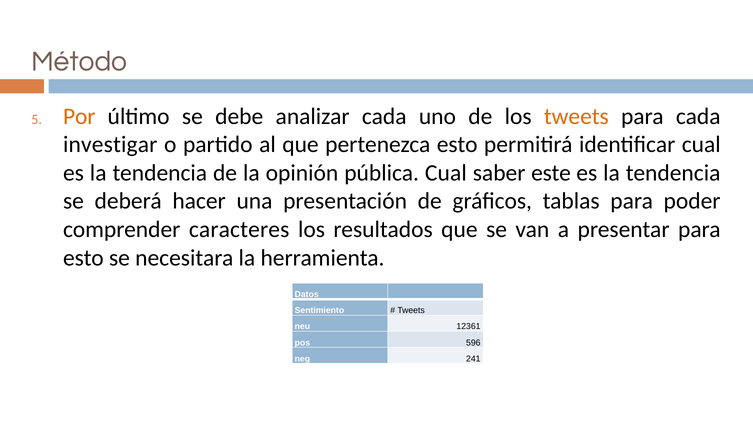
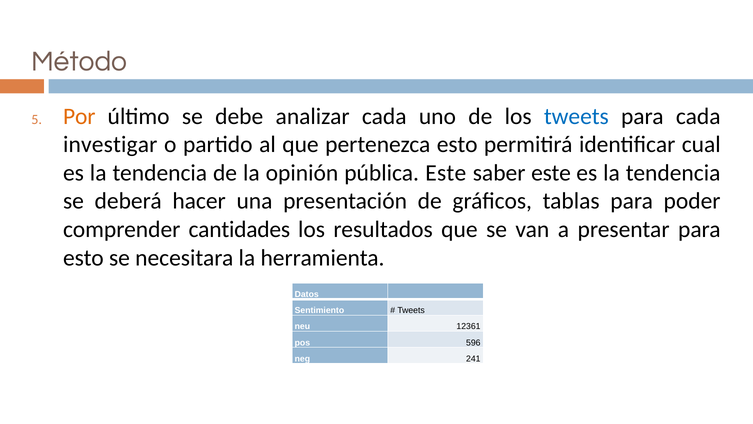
tweets at (576, 116) colour: orange -> blue
pública Cual: Cual -> Este
caracteres: caracteres -> cantidades
